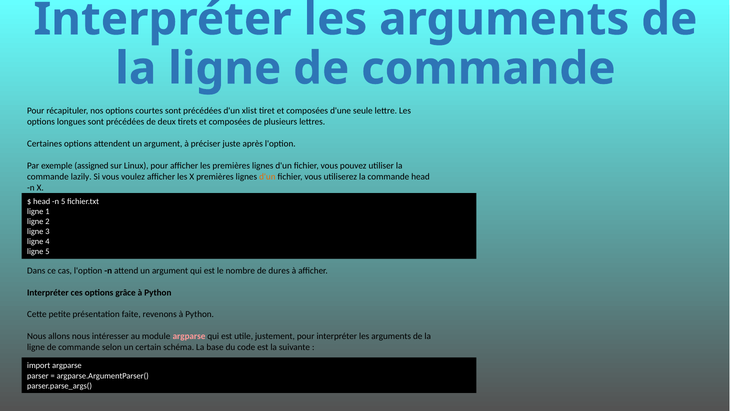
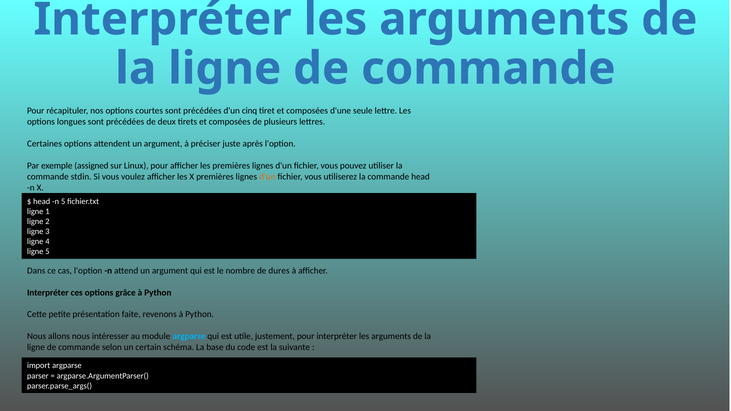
xlist: xlist -> cinq
lazily: lazily -> stdin
argparse at (189, 336) colour: pink -> light blue
